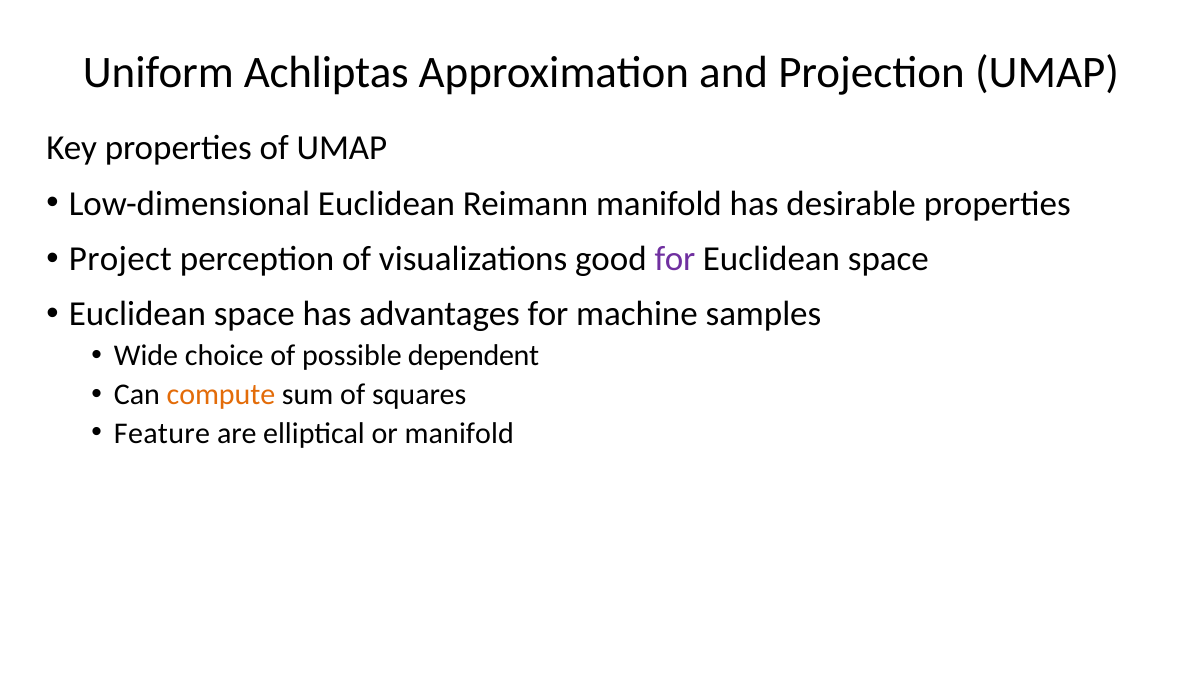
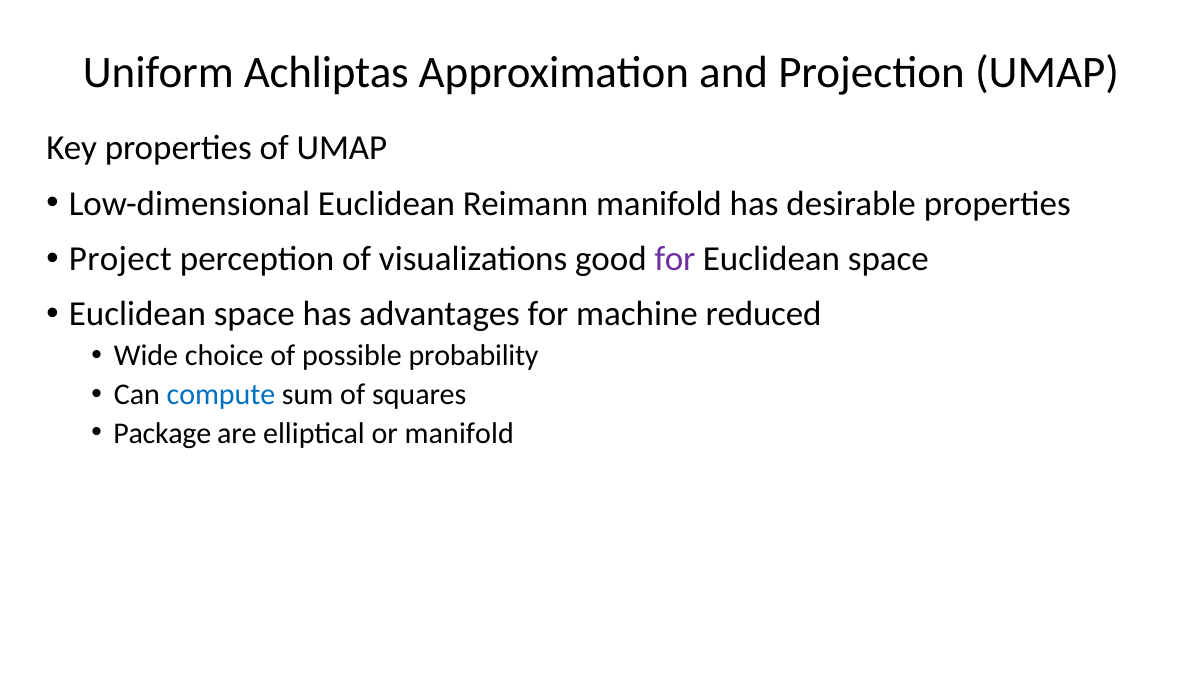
samples: samples -> reduced
dependent: dependent -> probability
compute colour: orange -> blue
Feature: Feature -> Package
